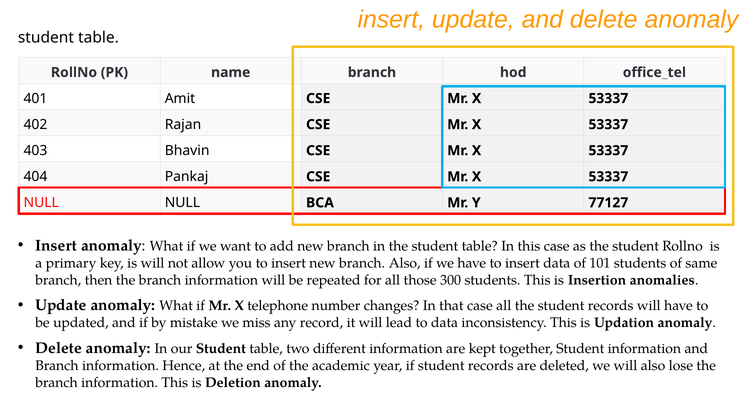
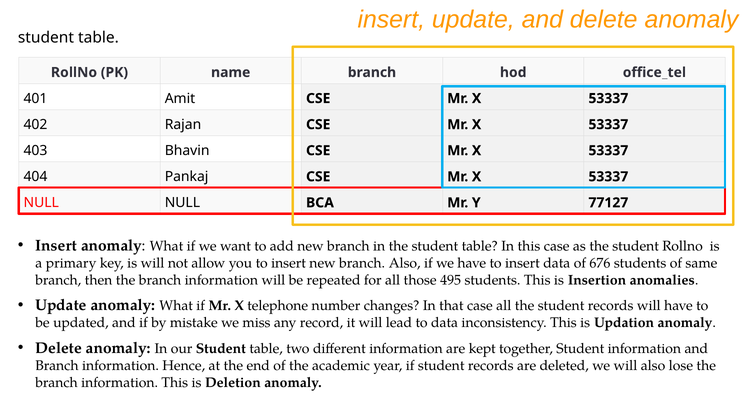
101: 101 -> 676
300: 300 -> 495
